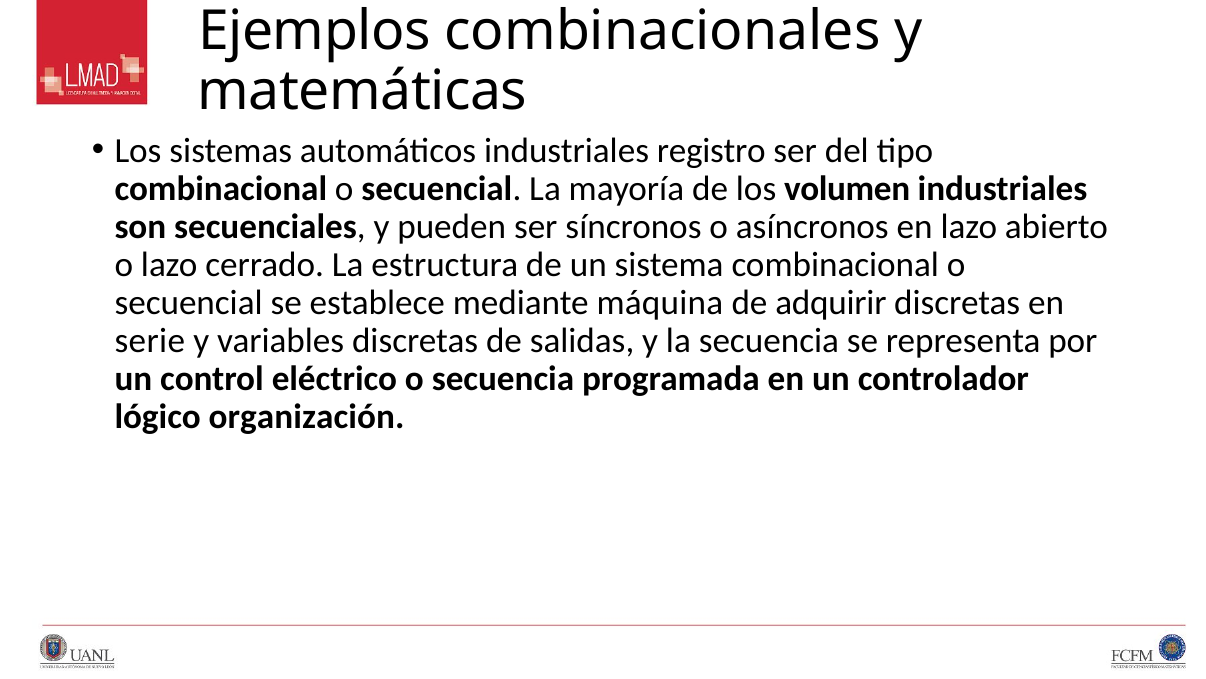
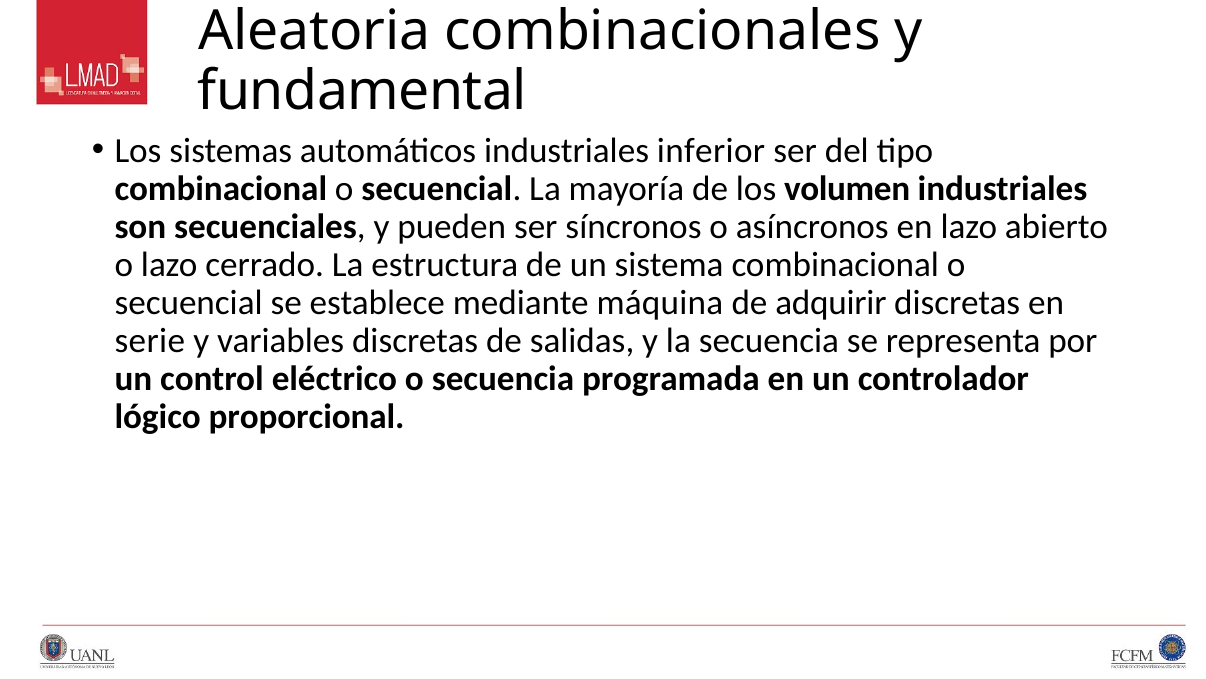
Ejemplos: Ejemplos -> Aleatoria
matemáticas: matemáticas -> fundamental
registro: registro -> inferior
organización: organización -> proporcional
